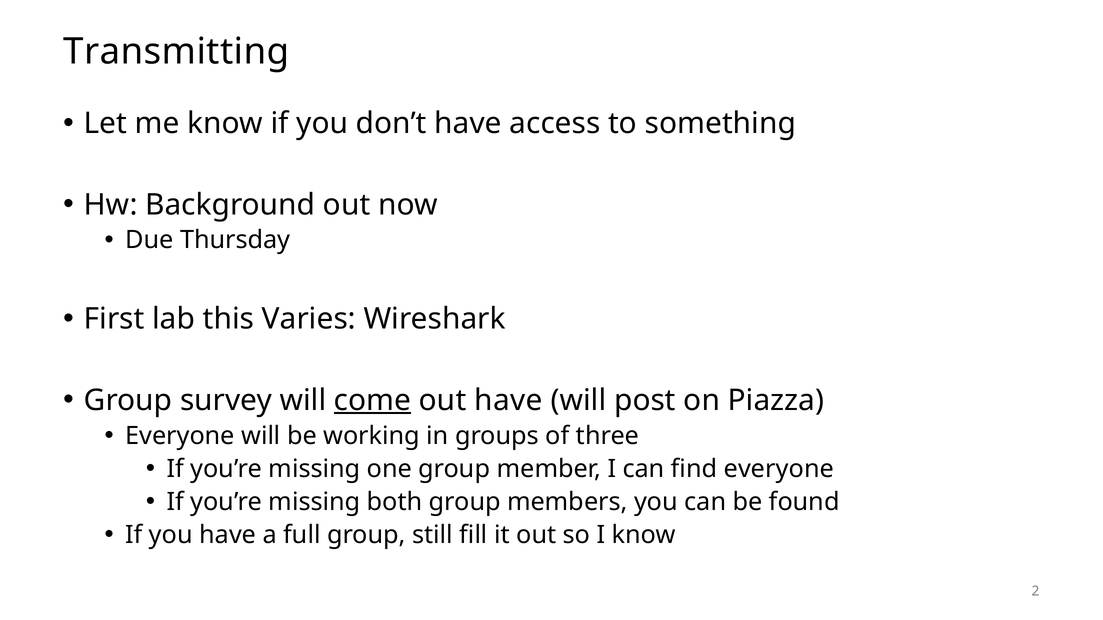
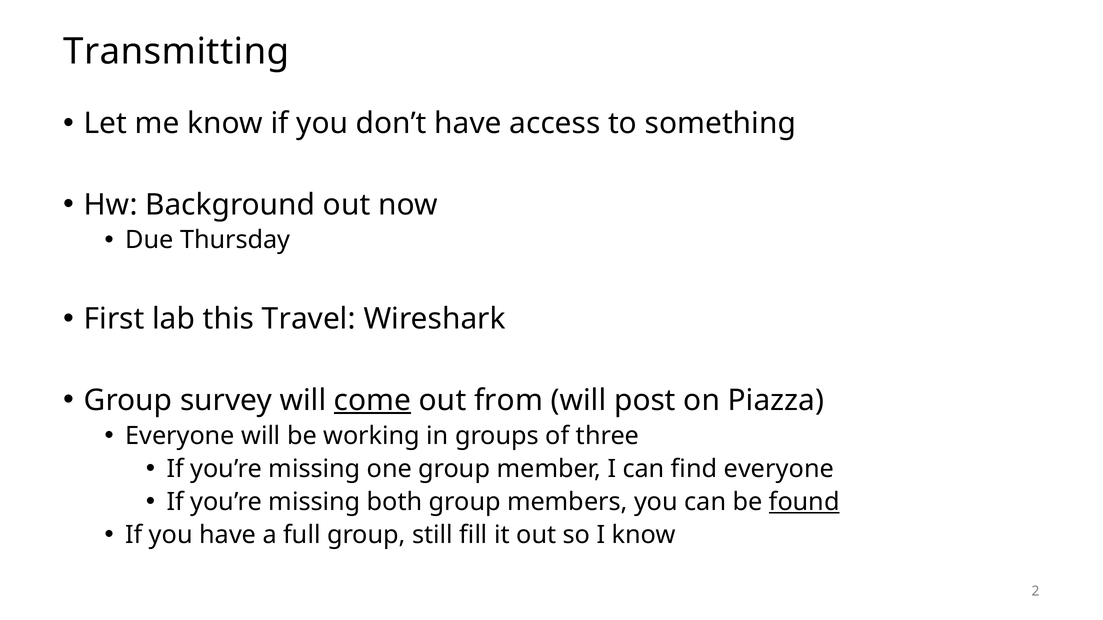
Varies: Varies -> Travel
out have: have -> from
found underline: none -> present
